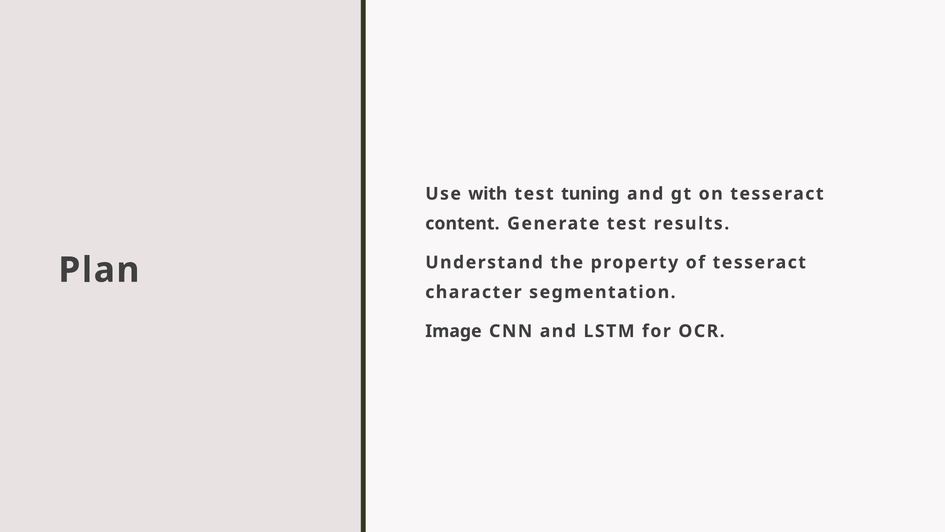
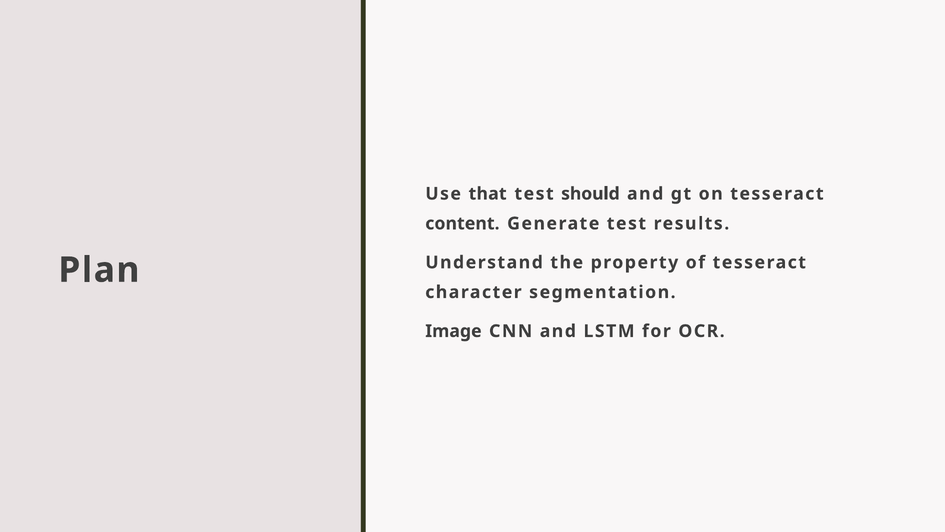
with: with -> that
tuning: tuning -> should
